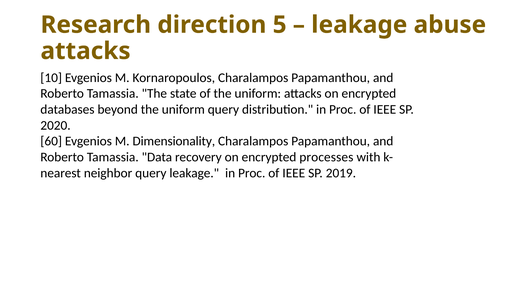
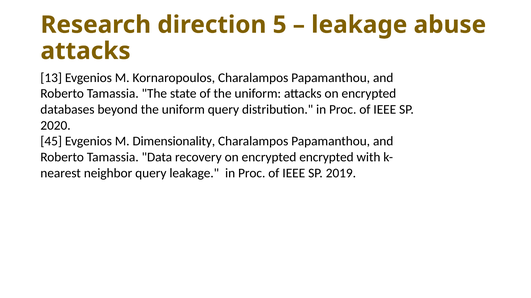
10: 10 -> 13
60: 60 -> 45
encrypted processes: processes -> encrypted
